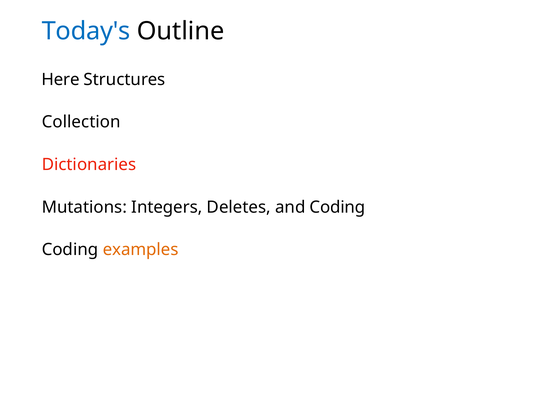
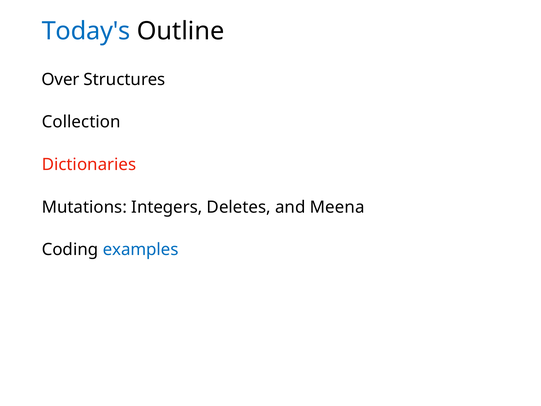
Here: Here -> Over
and Coding: Coding -> Meena
examples colour: orange -> blue
